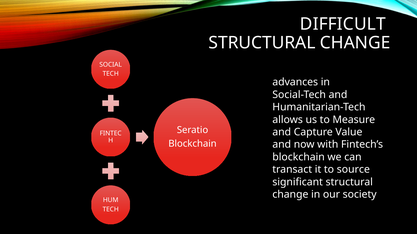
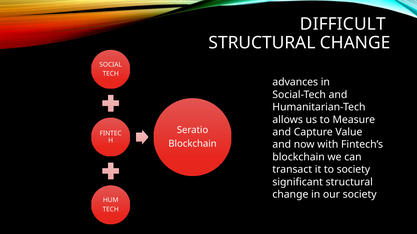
to source: source -> society
